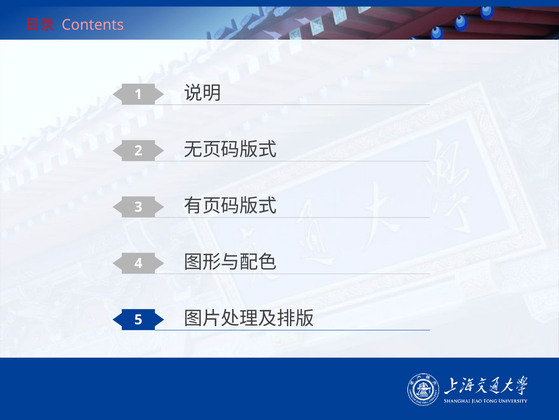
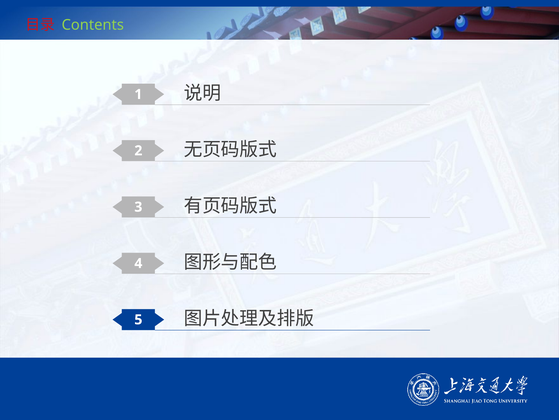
Contents colour: pink -> light green
